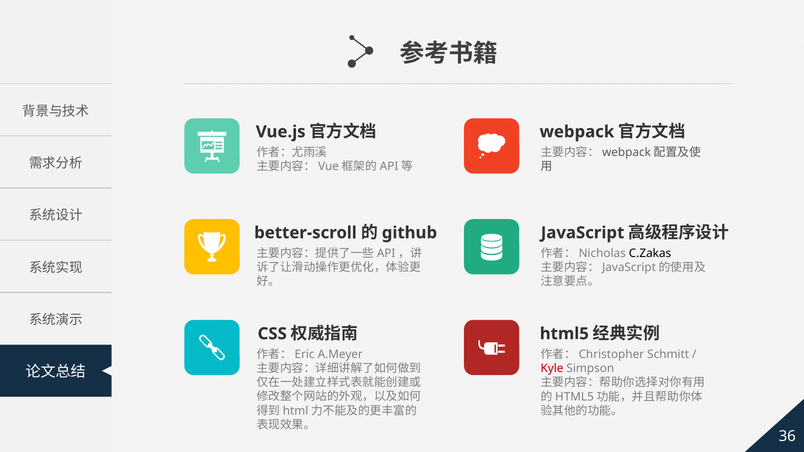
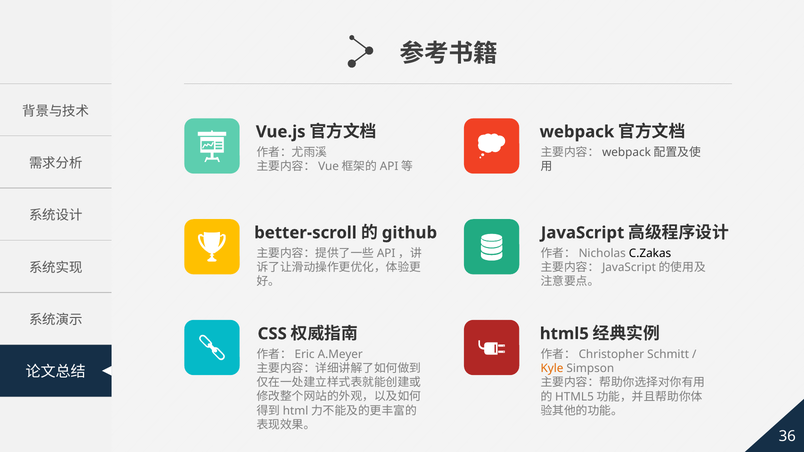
Kyle colour: red -> orange
